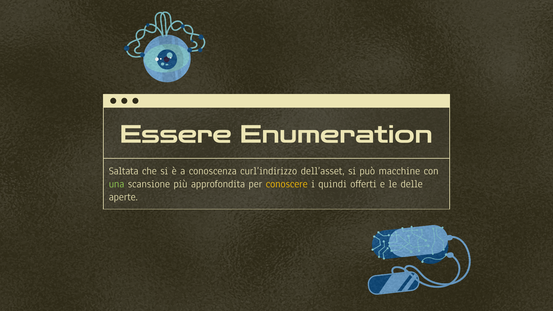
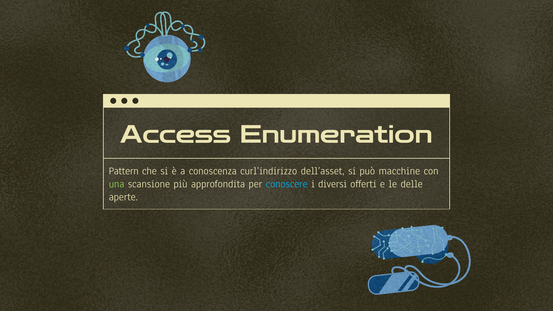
Essere: Essere -> Access
Saltata: Saltata -> Pattern
conoscere colour: yellow -> light blue
quindi: quindi -> diversi
